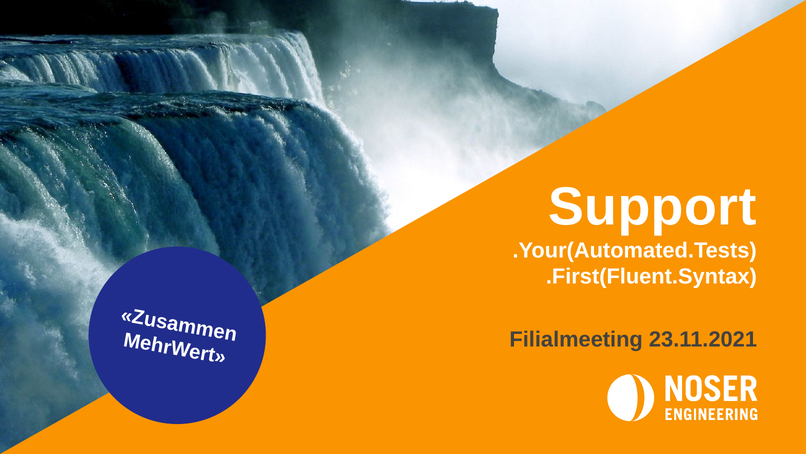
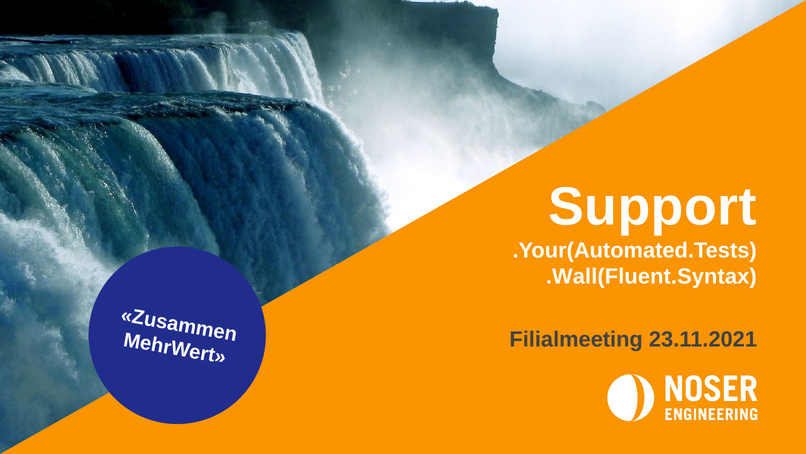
.First(Fluent.Syntax: .First(Fluent.Syntax -> .Wall(Fluent.Syntax
